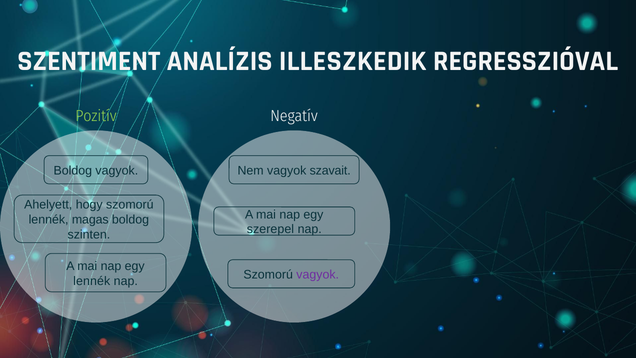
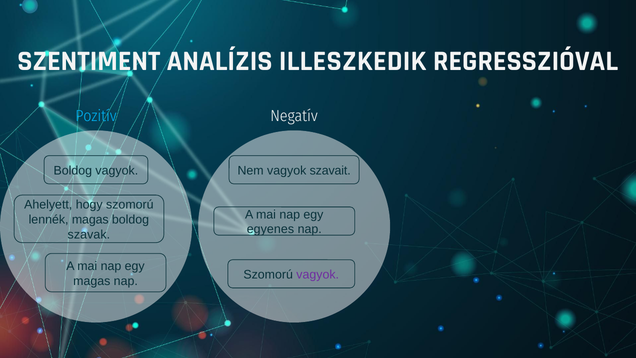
Pozitív colour: light green -> light blue
szerepel: szerepel -> egyenes
szinten: szinten -> szavak
lennék at (92, 281): lennék -> magas
